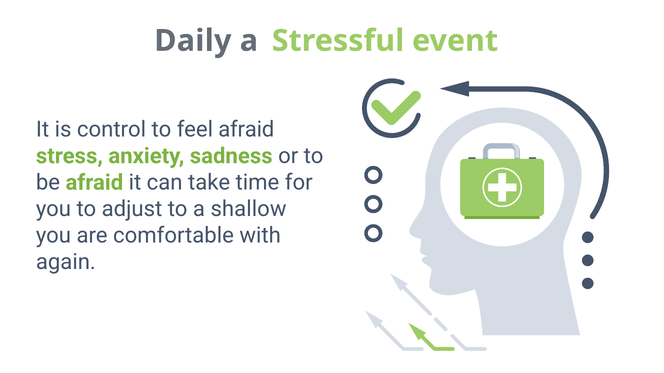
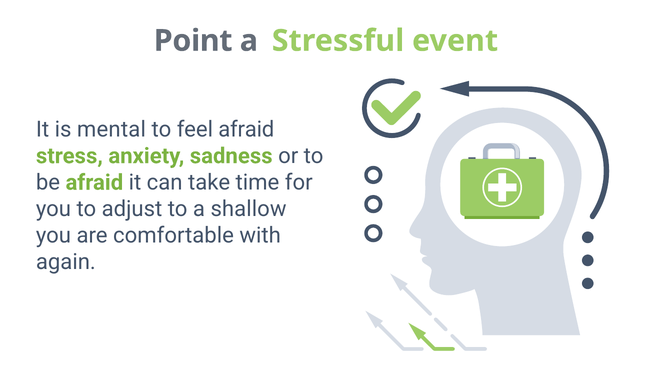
Daily: Daily -> Point
control: control -> mental
